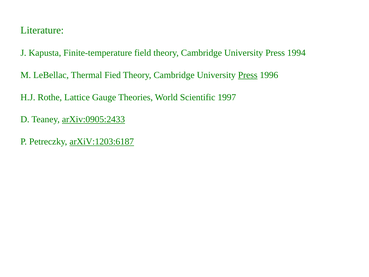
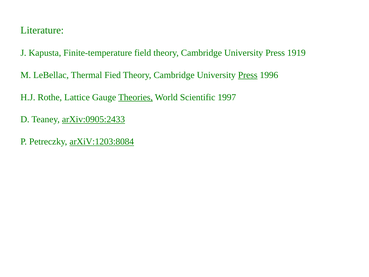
1994: 1994 -> 1919
Theories underline: none -> present
arXiV:1203:6187: arXiV:1203:6187 -> arXiV:1203:8084
